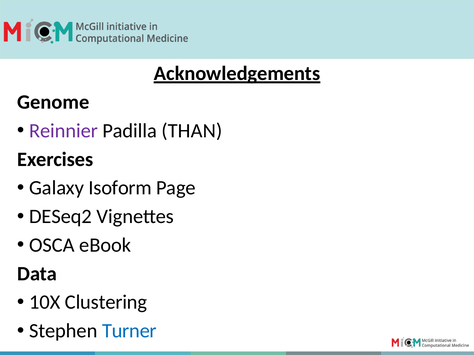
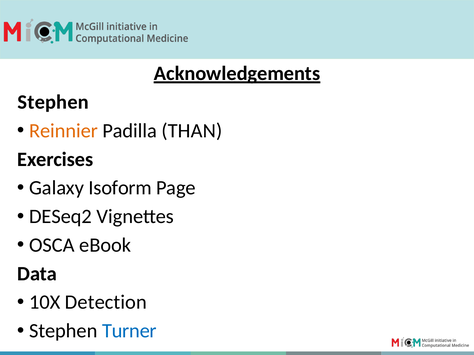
Genome at (53, 102): Genome -> Stephen
Reinnier colour: purple -> orange
Clustering: Clustering -> Detection
